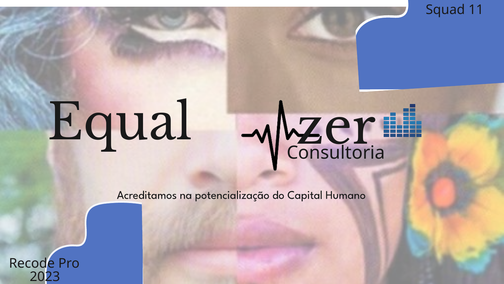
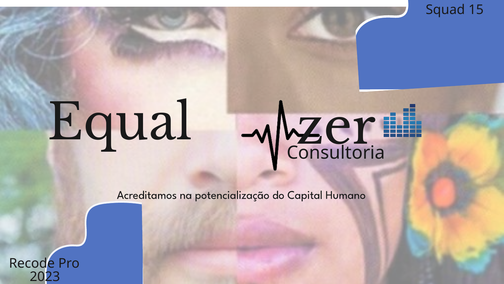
11: 11 -> 15
